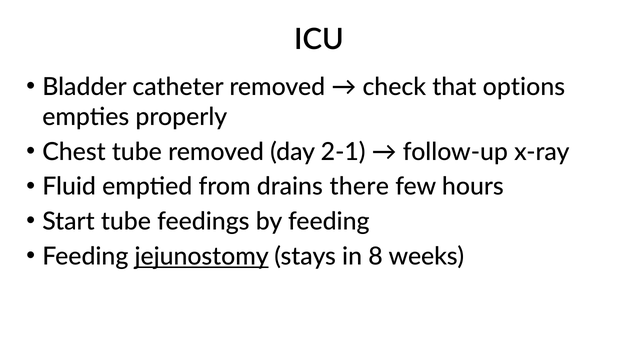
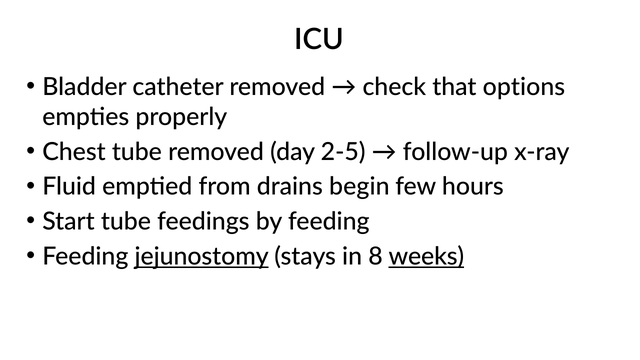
2-1: 2-1 -> 2-5
there: there -> begin
weeks underline: none -> present
